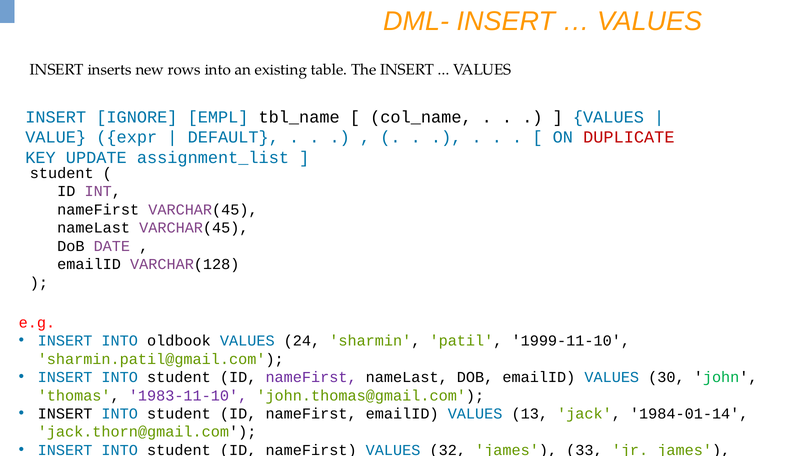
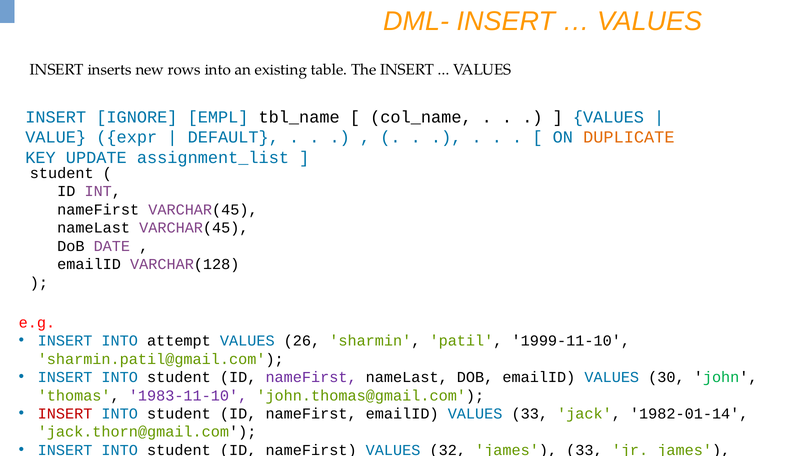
DUPLICATE colour: red -> orange
oldbook: oldbook -> attempt
24: 24 -> 26
INSERT at (65, 413) colour: black -> red
VALUES 13: 13 -> 33
1984-01-14: 1984-01-14 -> 1982-01-14
